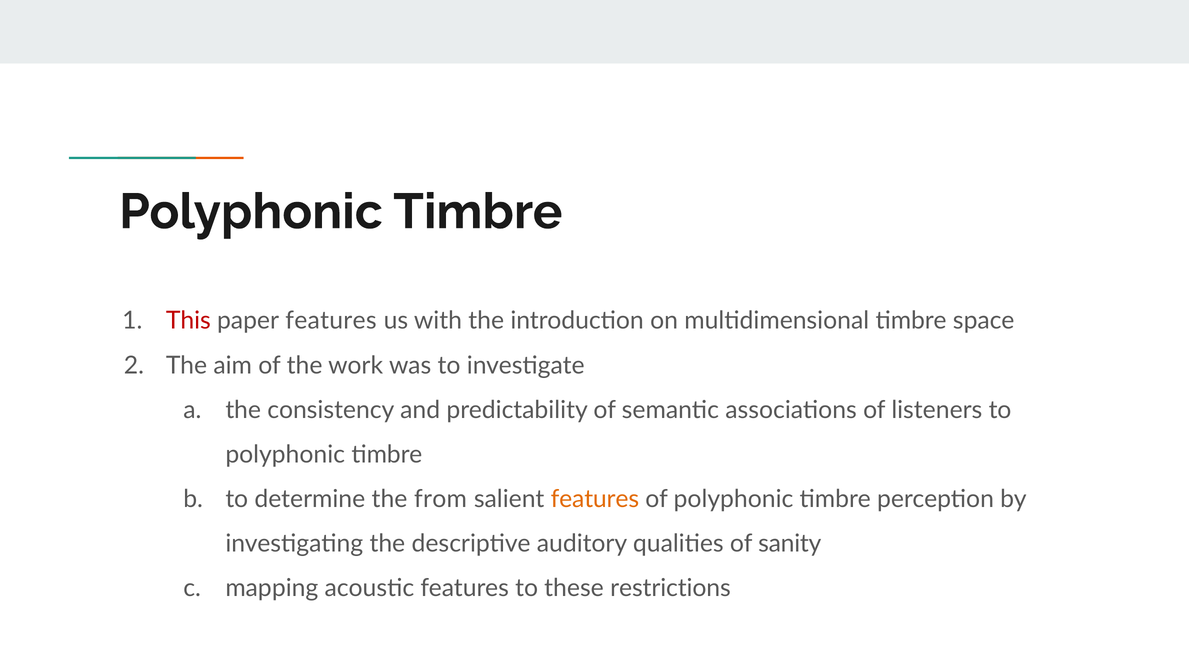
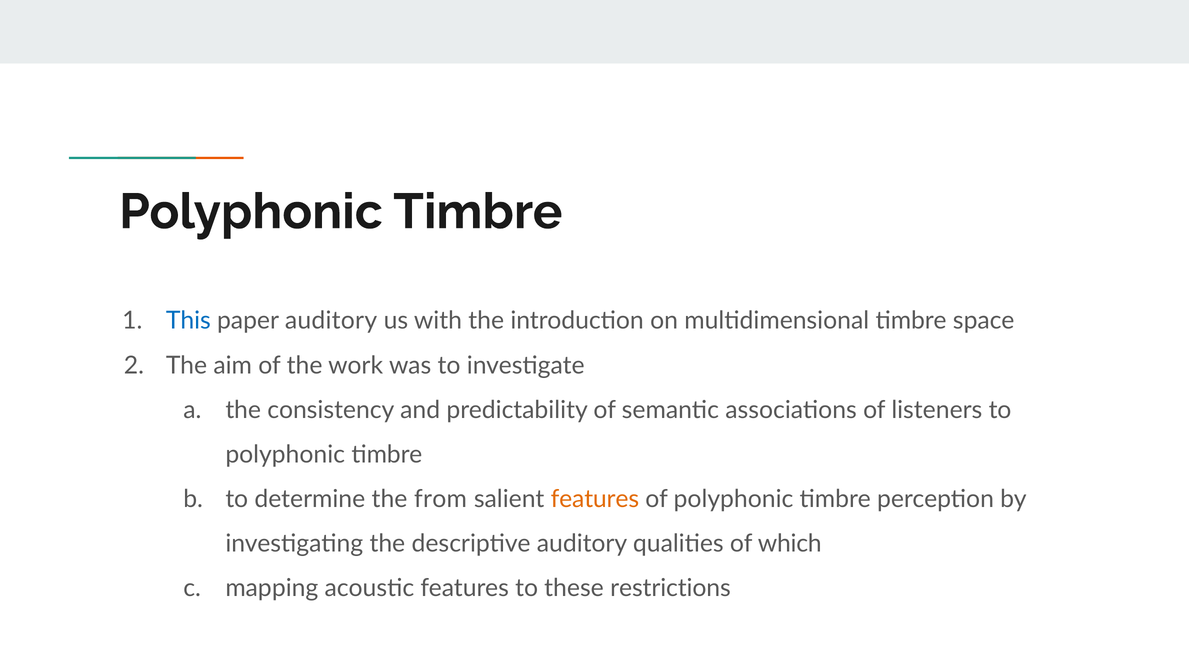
This colour: red -> blue
paper features: features -> auditory
sanity: sanity -> which
